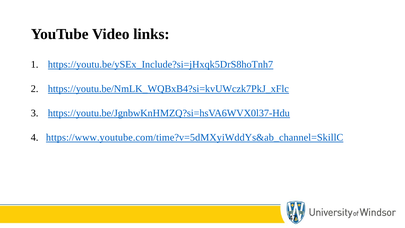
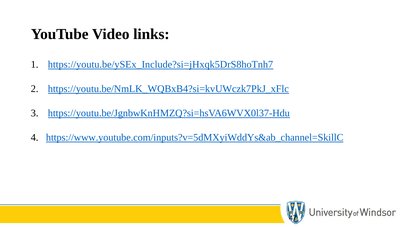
https://www.youtube.com/time?v=5dMXyiWddYs&ab_channel=SkillC: https://www.youtube.com/time?v=5dMXyiWddYs&ab_channel=SkillC -> https://www.youtube.com/inputs?v=5dMXyiWddYs&ab_channel=SkillC
